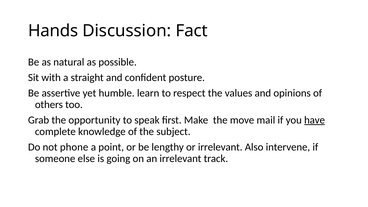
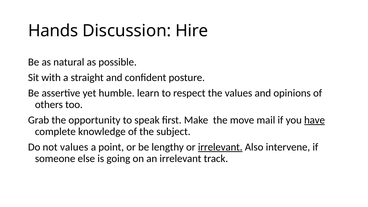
Fact: Fact -> Hire
not phone: phone -> values
irrelevant at (220, 147) underline: none -> present
